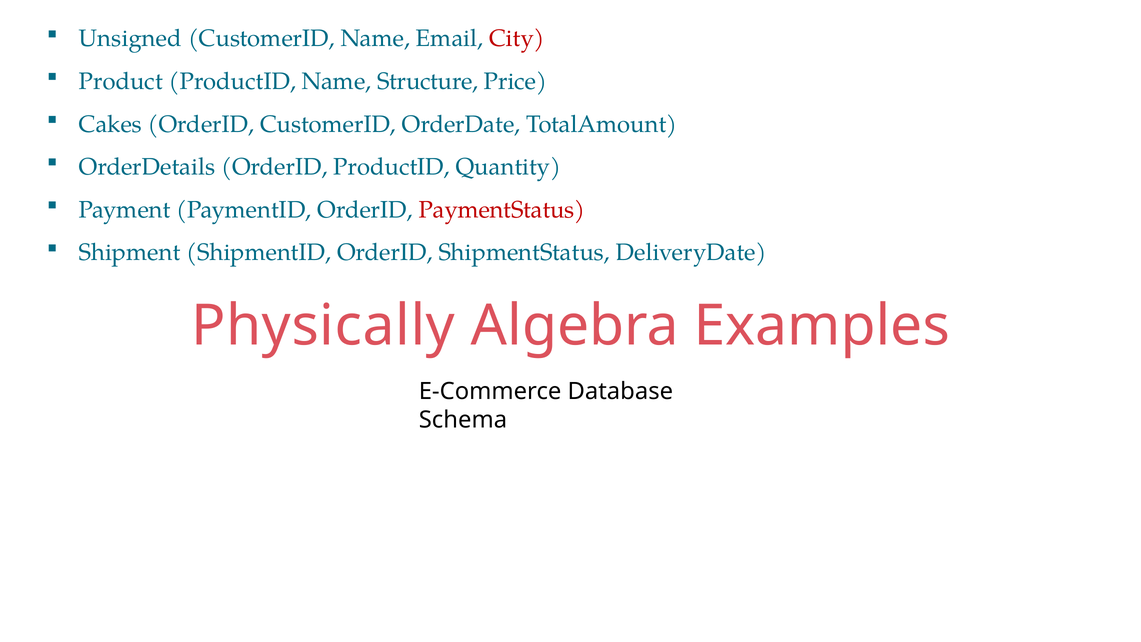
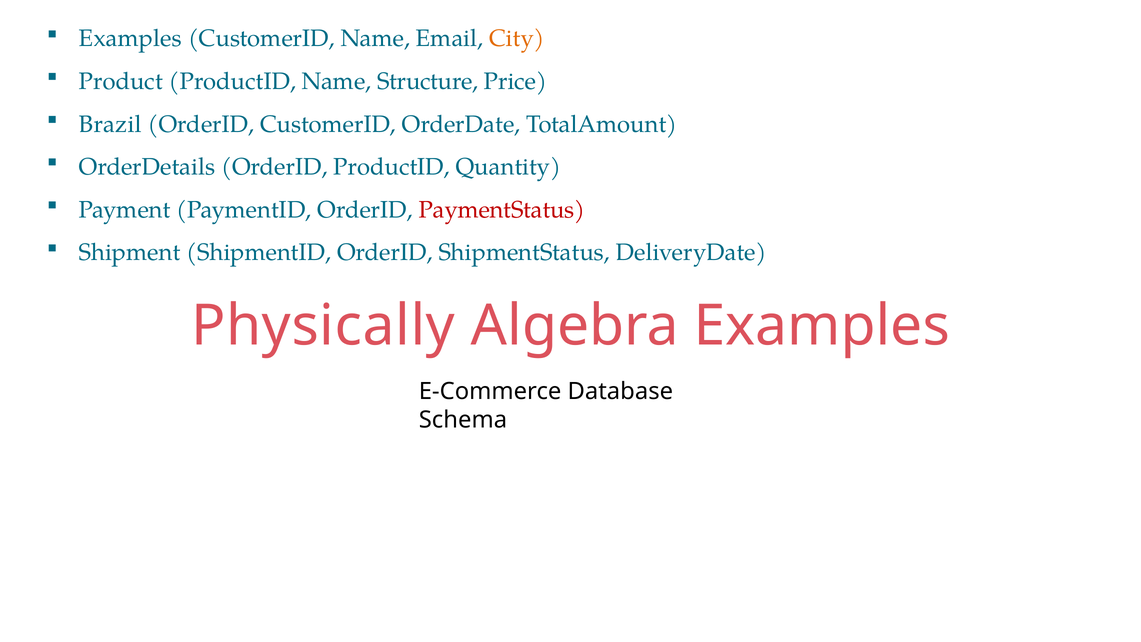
Unsigned at (130, 39): Unsigned -> Examples
City colour: red -> orange
Cakes: Cakes -> Brazil
